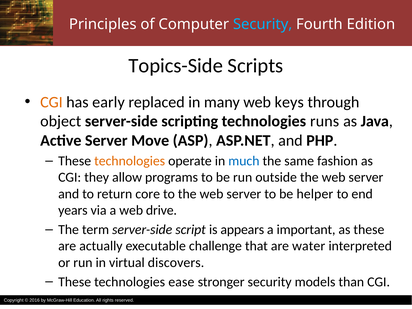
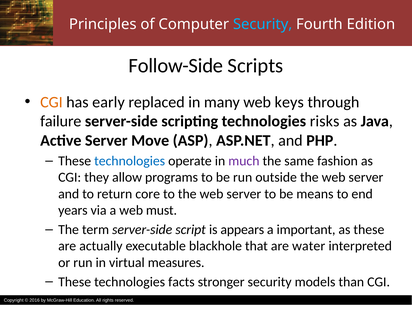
Topics-Side: Topics-Side -> Follow-Side
object: object -> failure
runs: runs -> risks
technologies at (130, 161) colour: orange -> blue
much colour: blue -> purple
helper: helper -> means
drive: drive -> must
challenge: challenge -> blackhole
discovers: discovers -> measures
ease: ease -> facts
